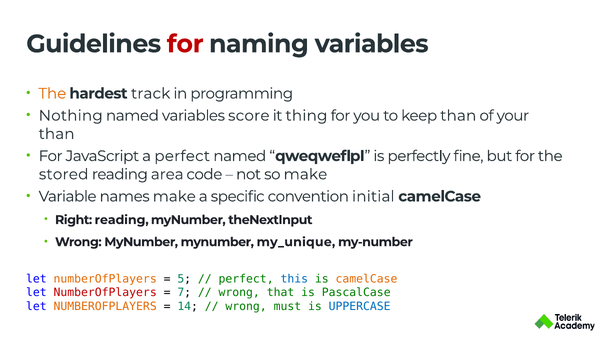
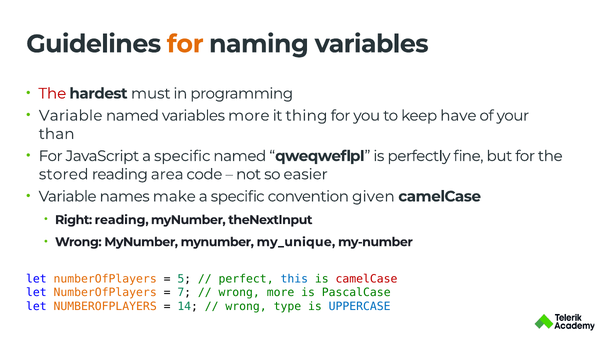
for at (185, 44) colour: red -> orange
The at (52, 94) colour: orange -> red
track: track -> must
Nothing at (71, 116): Nothing -> Variable
variables score: score -> more
keep than: than -> have
JavaScript a perfect: perfect -> specific
so make: make -> easier
initial: initial -> given
camelCase at (367, 279) colour: orange -> red
NumberOfPlayers at (105, 293) colour: red -> orange
wrong that: that -> more
must: must -> type
